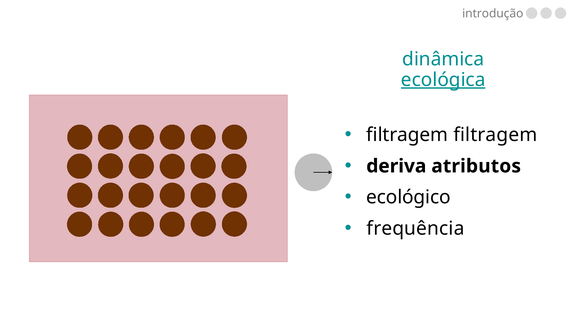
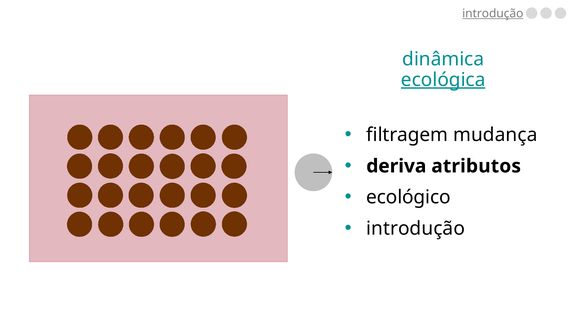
introdução at (493, 13) underline: none -> present
filtragem filtragem: filtragem -> mudança
frequência at (416, 228): frequência -> introdução
